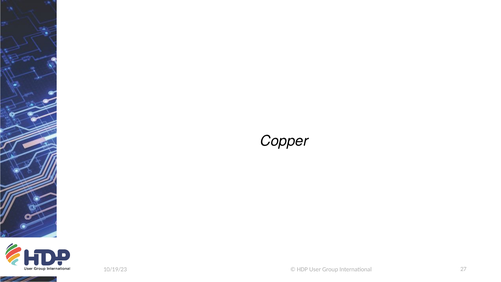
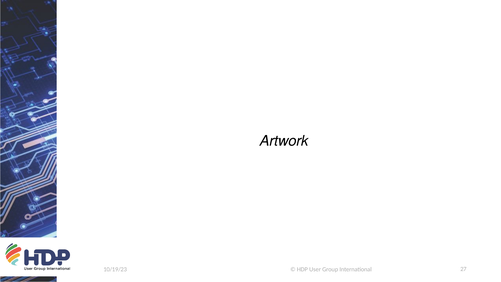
Copper: Copper -> Artwork
